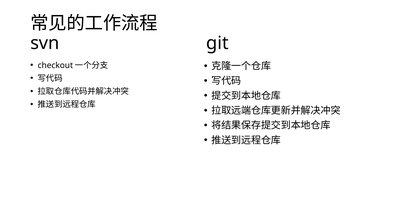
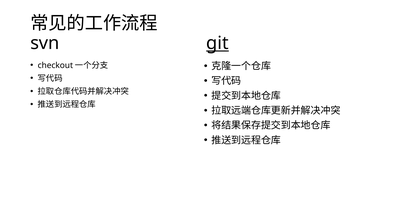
git underline: none -> present
